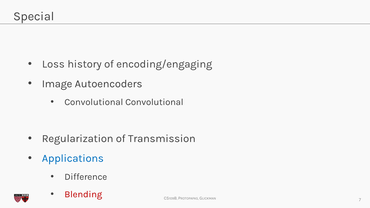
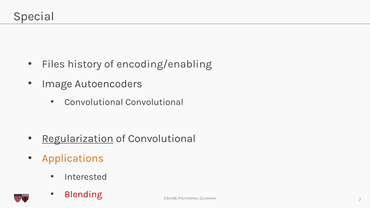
Loss: Loss -> Files
encoding/engaging: encoding/engaging -> encoding/enabling
Regularization underline: none -> present
of Transmission: Transmission -> Convolutional
Applications colour: blue -> orange
Difference: Difference -> Interested
